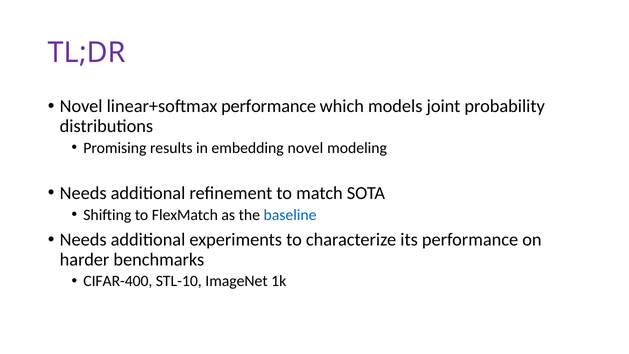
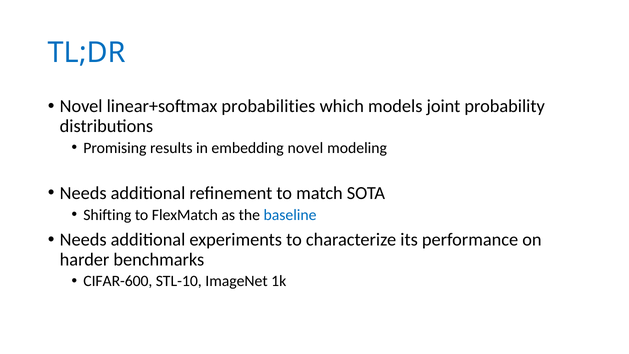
TL;DR colour: purple -> blue
linear+softmax performance: performance -> probabilities
CIFAR-400: CIFAR-400 -> CIFAR-600
